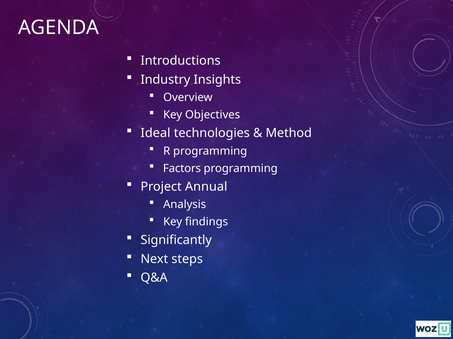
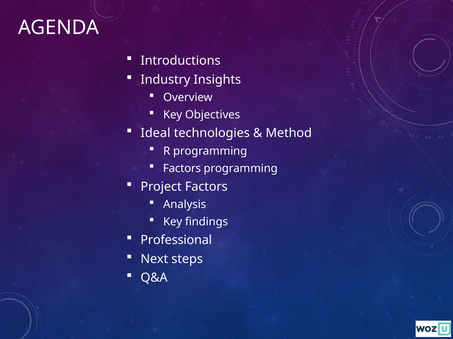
Project Annual: Annual -> Factors
Significantly: Significantly -> Professional
